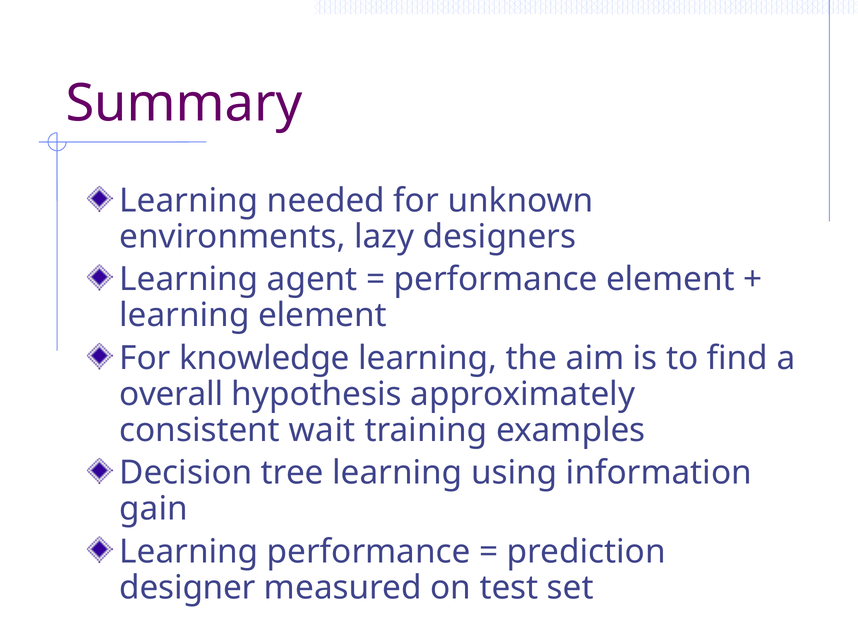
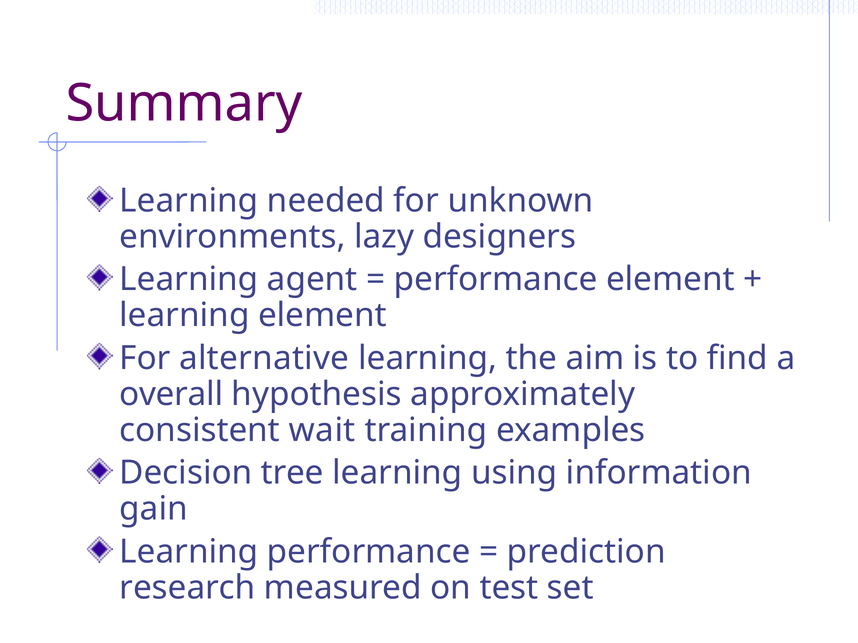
knowledge: knowledge -> alternative
designer: designer -> research
